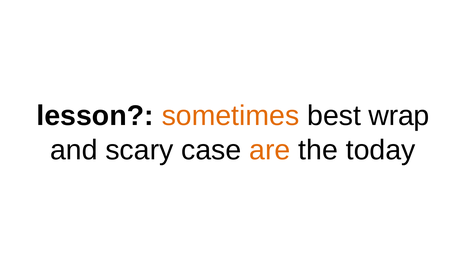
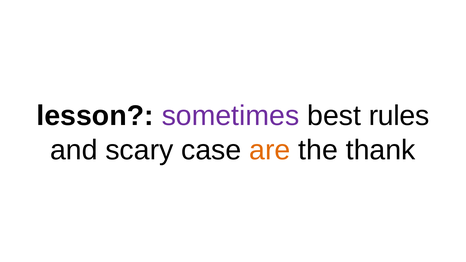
sometimes colour: orange -> purple
wrap: wrap -> rules
today: today -> thank
